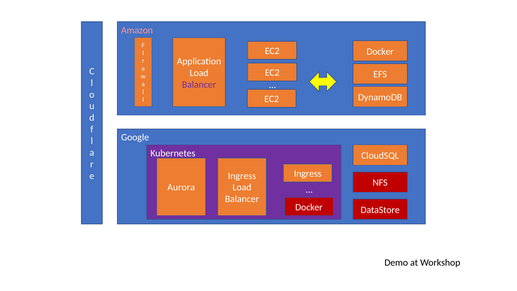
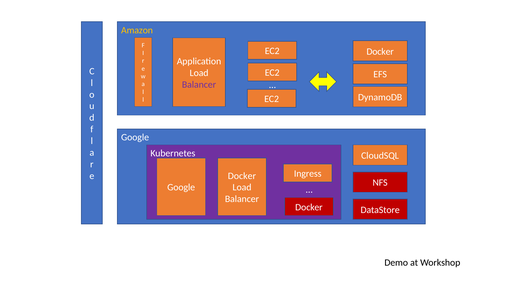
Amazon colour: pink -> yellow
Ingress at (242, 176): Ingress -> Docker
Aurora at (181, 187): Aurora -> Google
